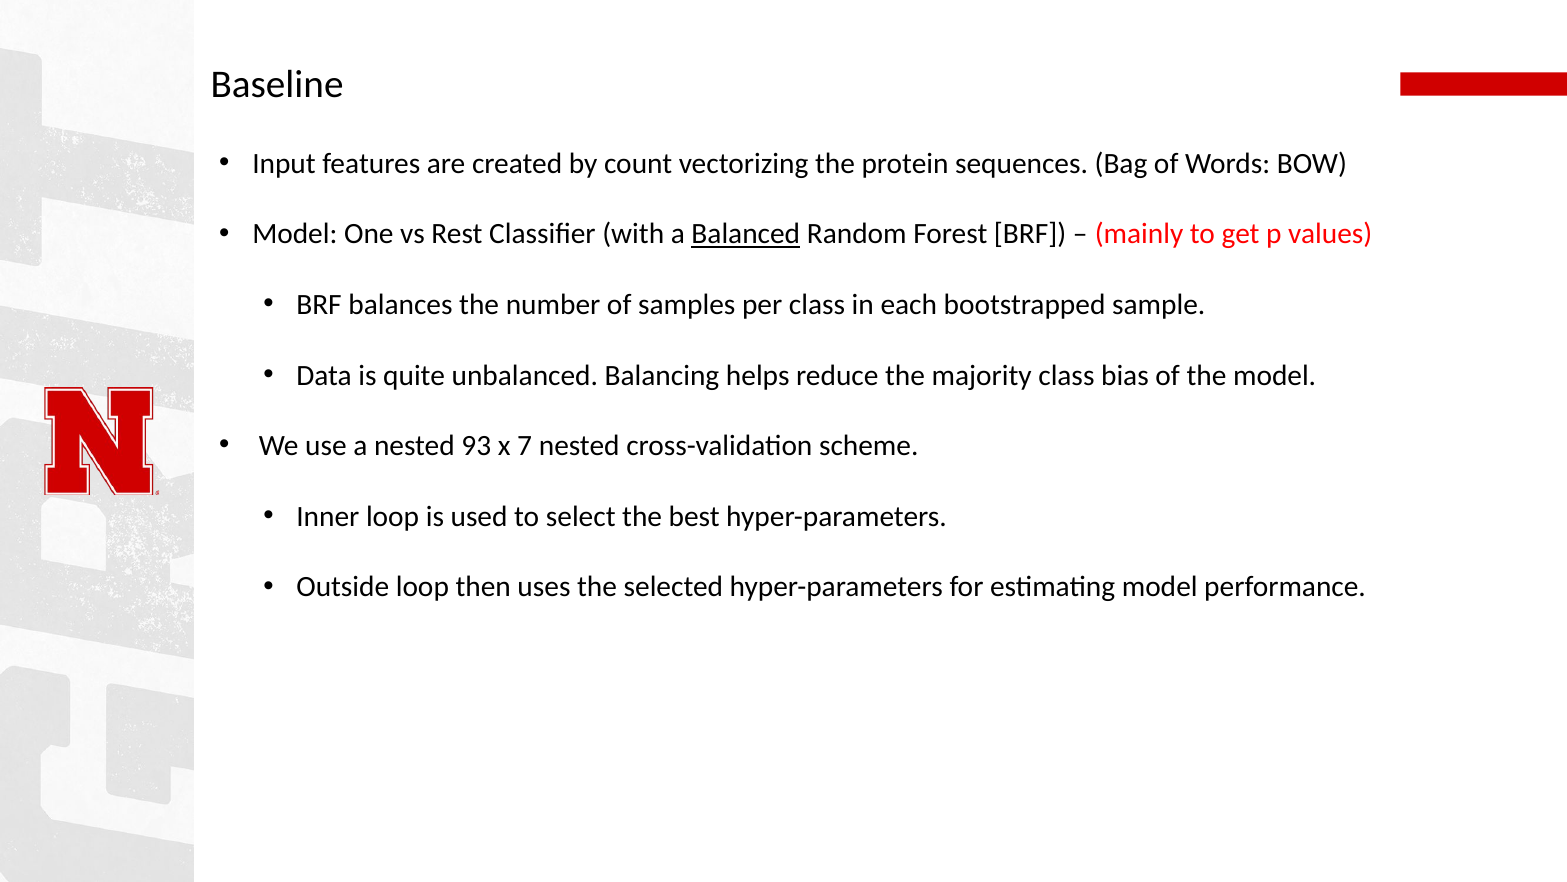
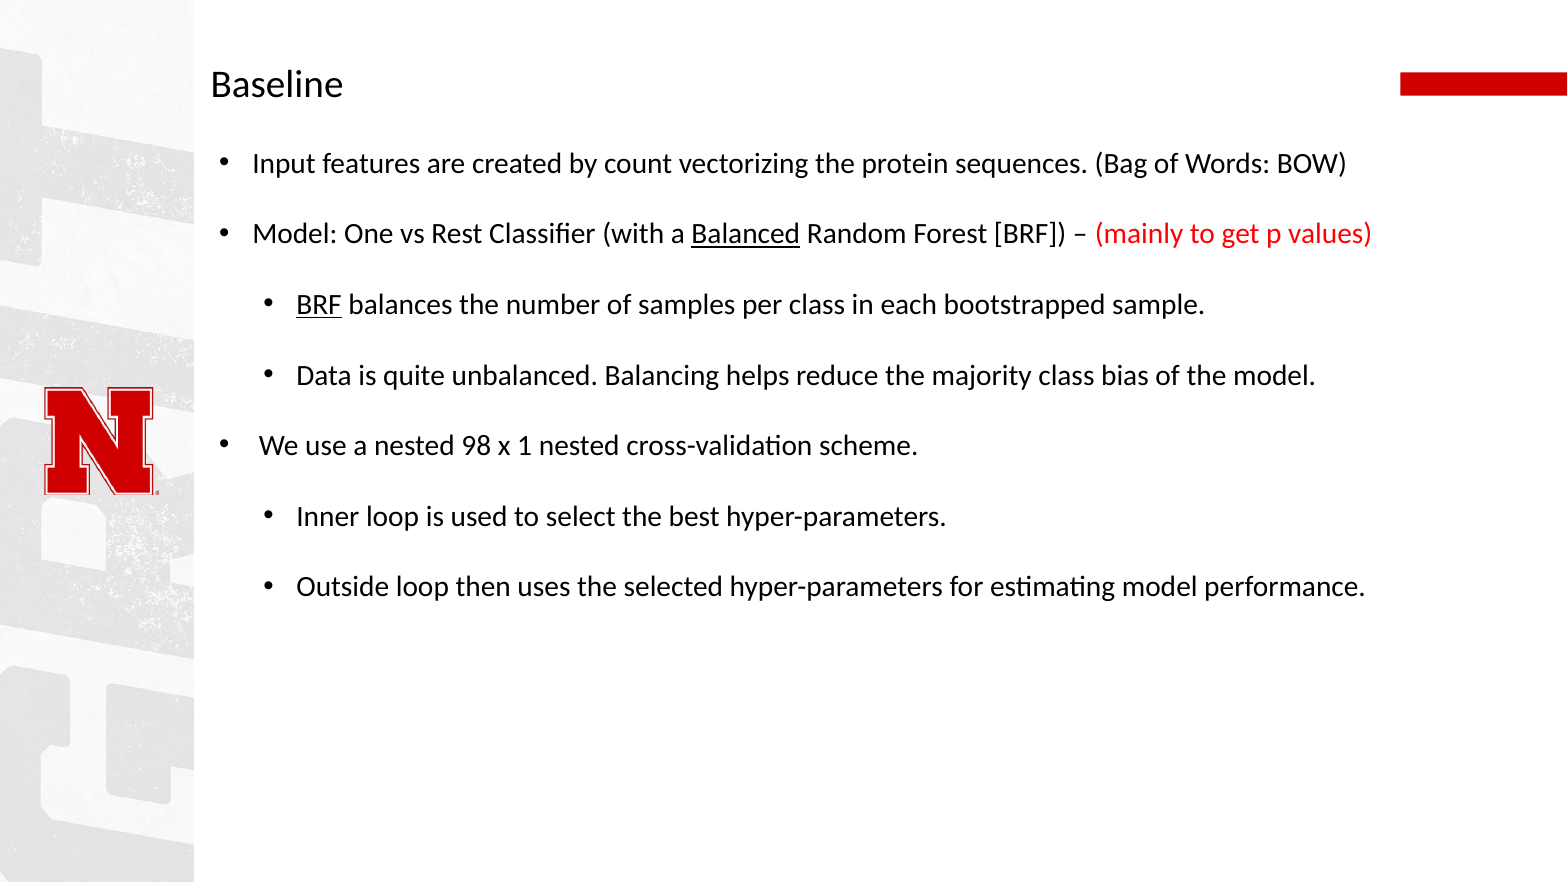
BRF at (319, 305) underline: none -> present
93: 93 -> 98
7: 7 -> 1
